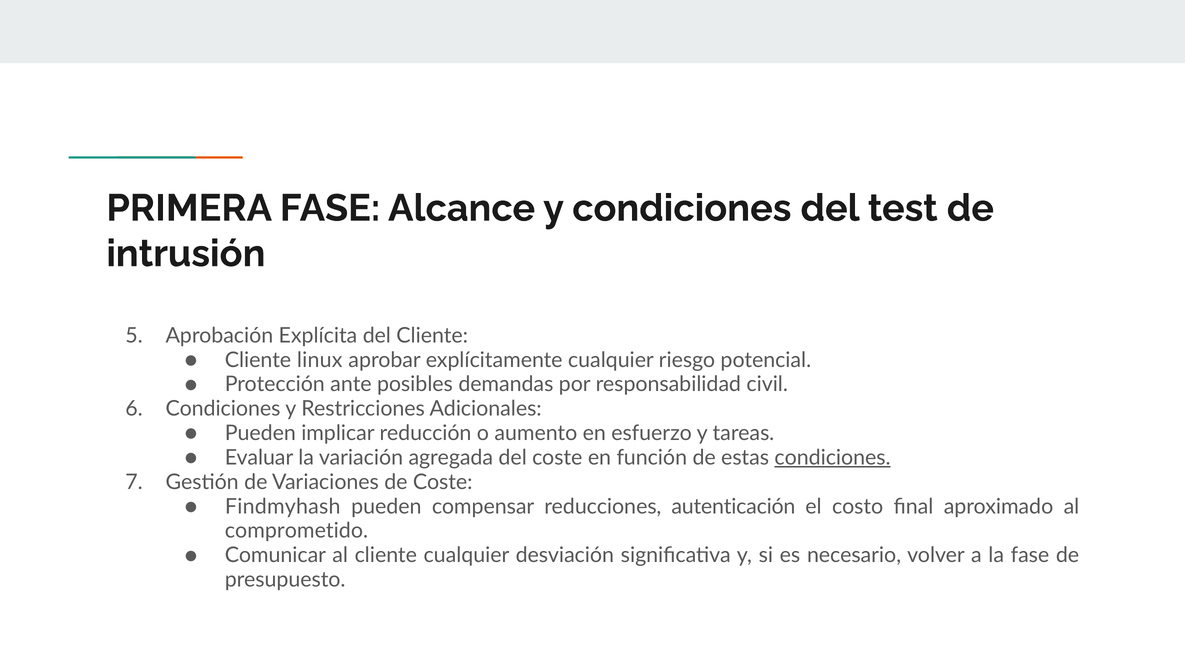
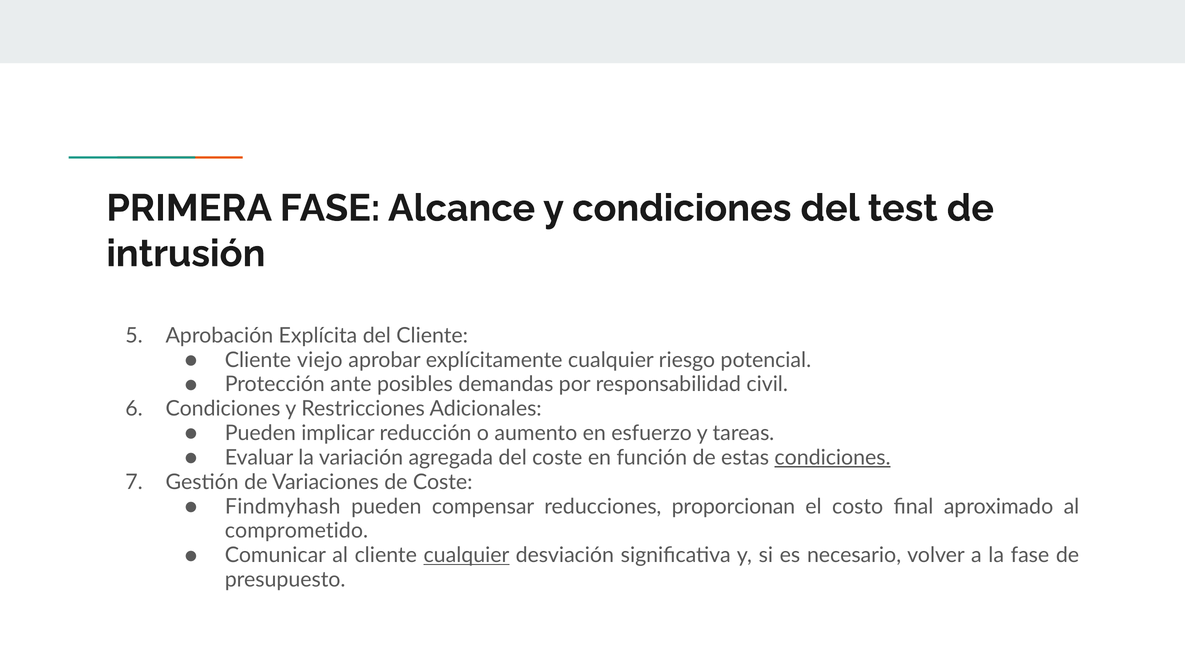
linux: linux -> viejo
autenticación: autenticación -> proporcionan
cualquier at (466, 555) underline: none -> present
